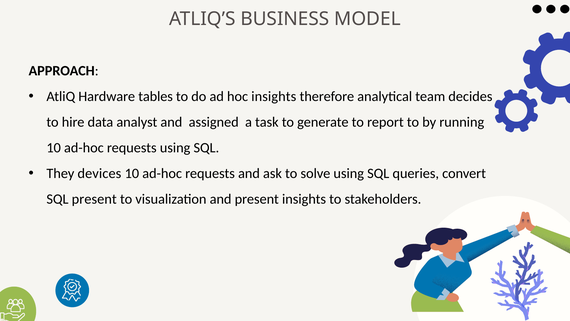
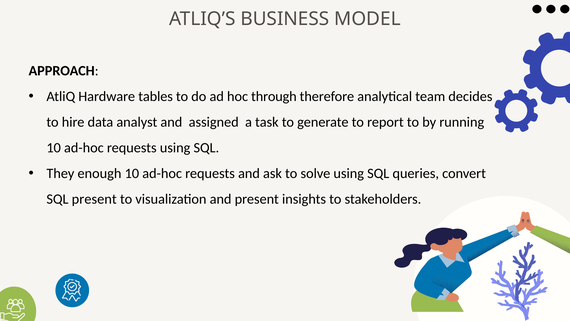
hoc insights: insights -> through
devices: devices -> enough
